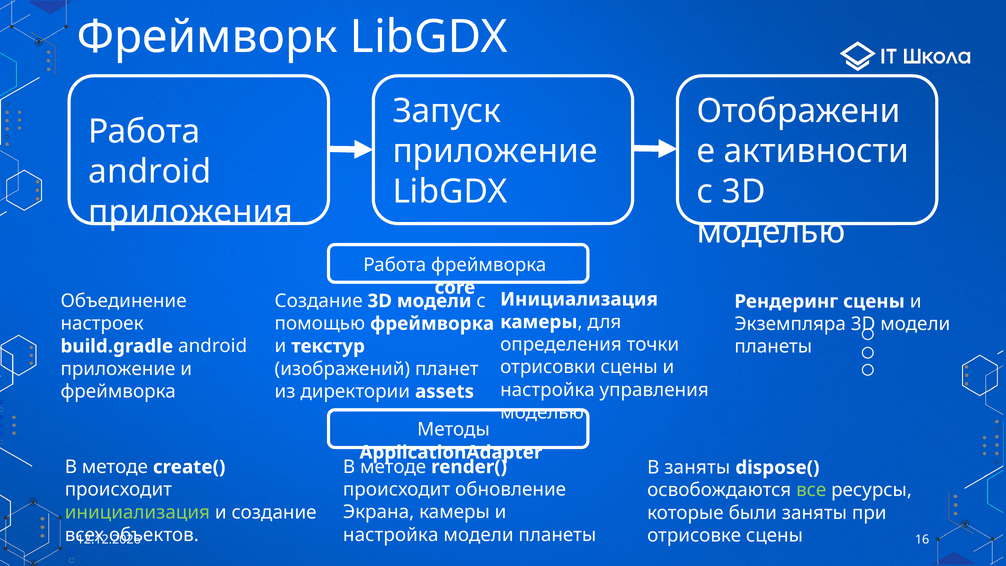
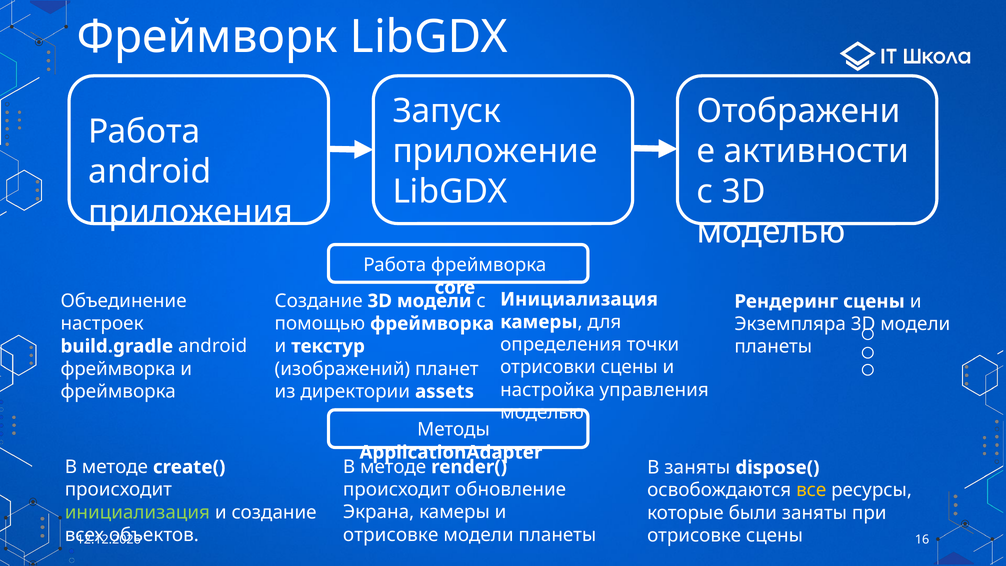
приложение at (118, 369): приложение -> фреймворка
все colour: light green -> yellow
настройка at (391, 535): настройка -> отрисовке
